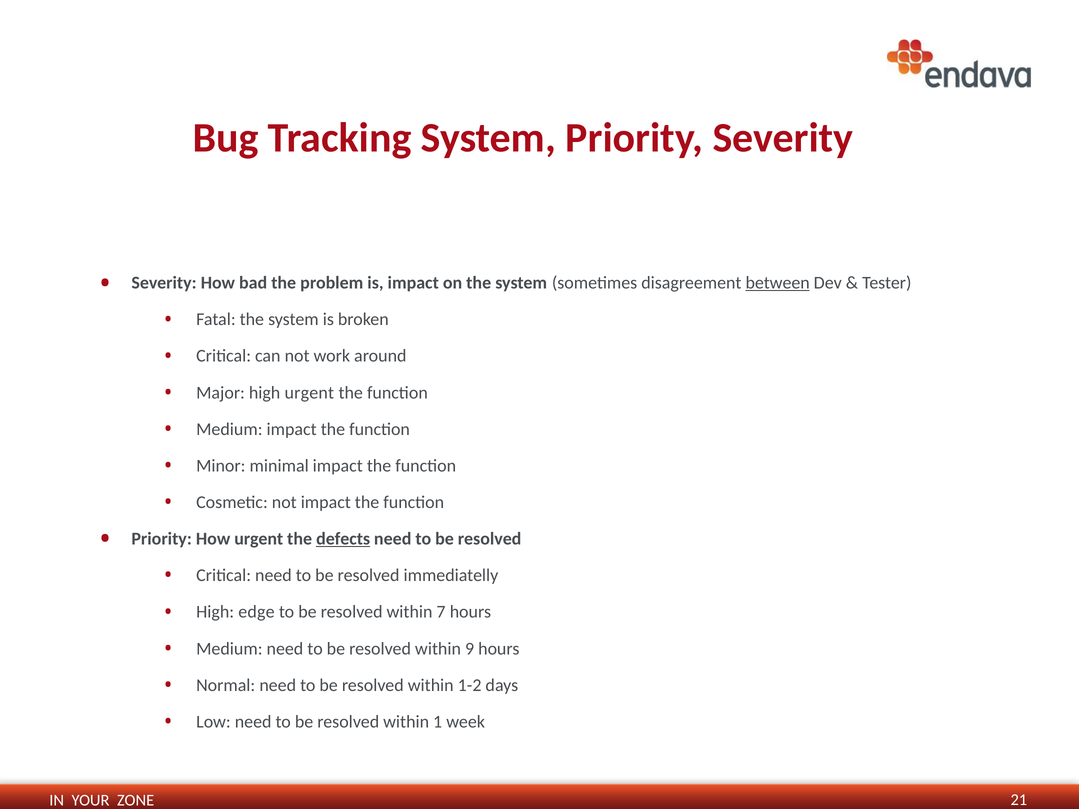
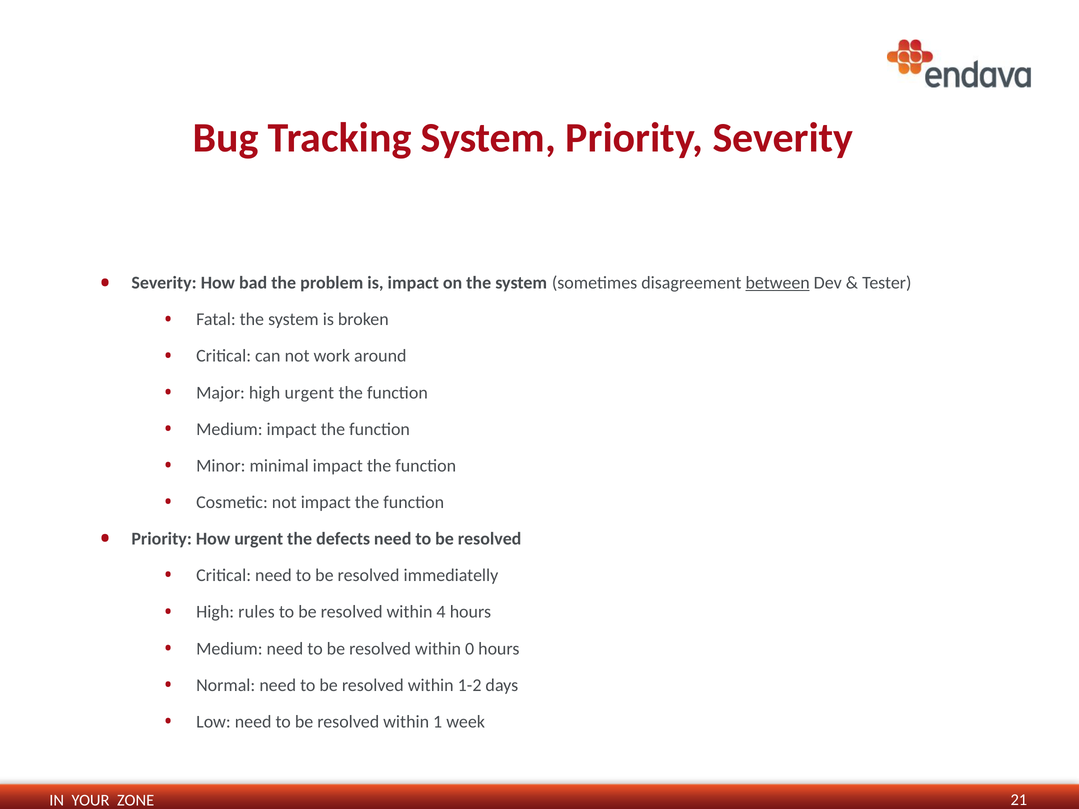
defects underline: present -> none
edge: edge -> rules
7: 7 -> 4
9: 9 -> 0
